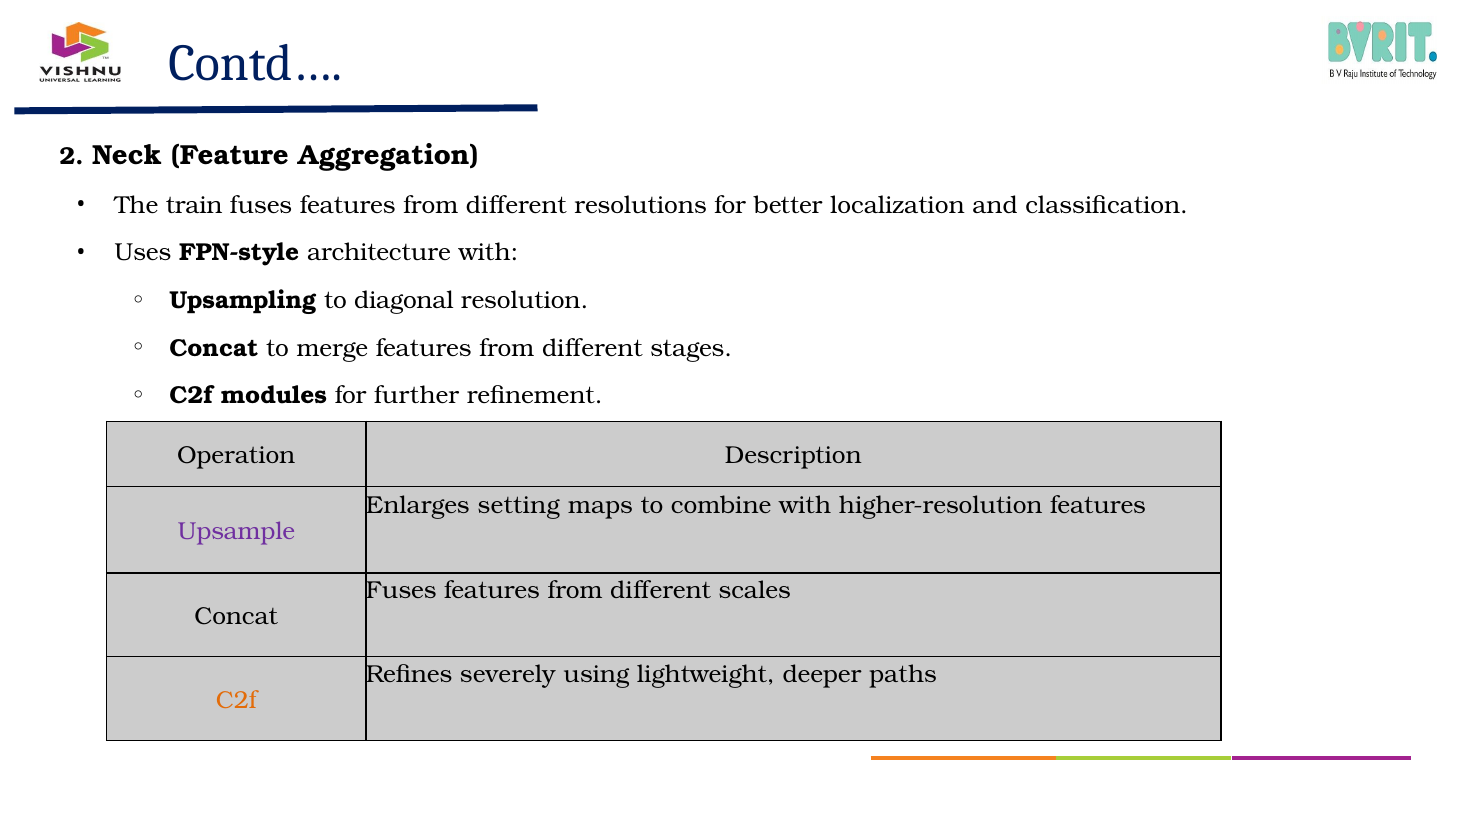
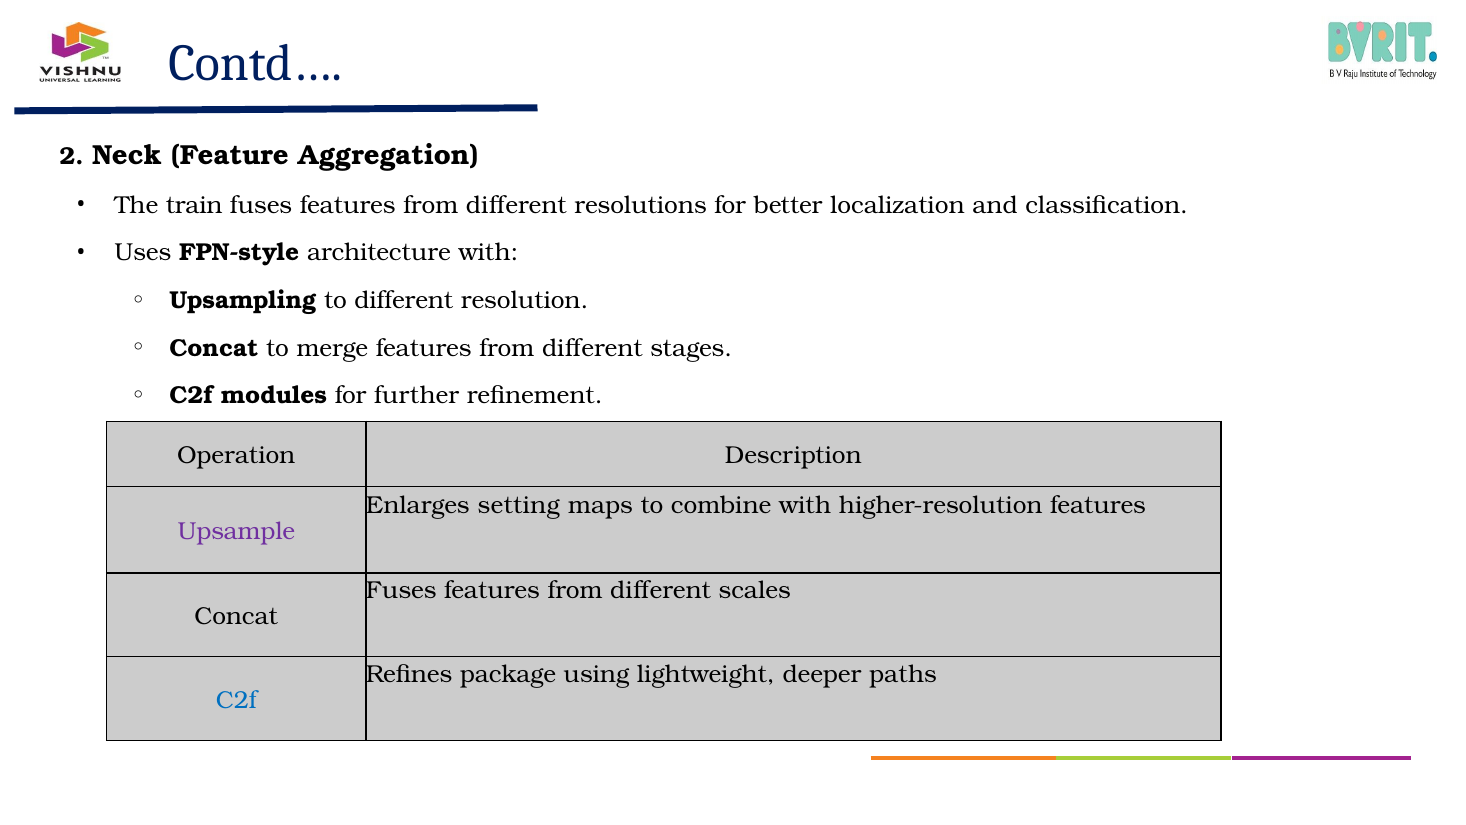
to diagonal: diagonal -> different
severely: severely -> package
C2f at (236, 700) colour: orange -> blue
